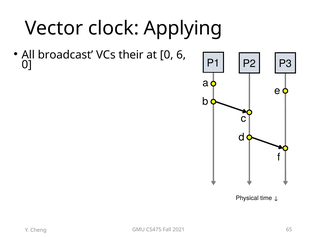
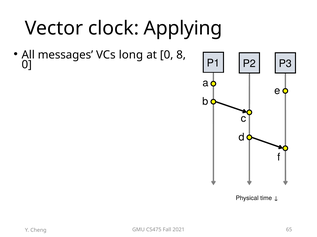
broadcast: broadcast -> messages
their: their -> long
6: 6 -> 8
